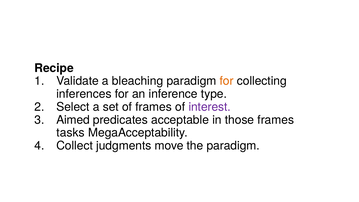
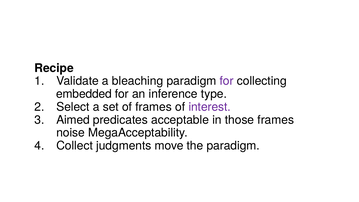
for at (227, 81) colour: orange -> purple
inferences: inferences -> embedded
tasks: tasks -> noise
